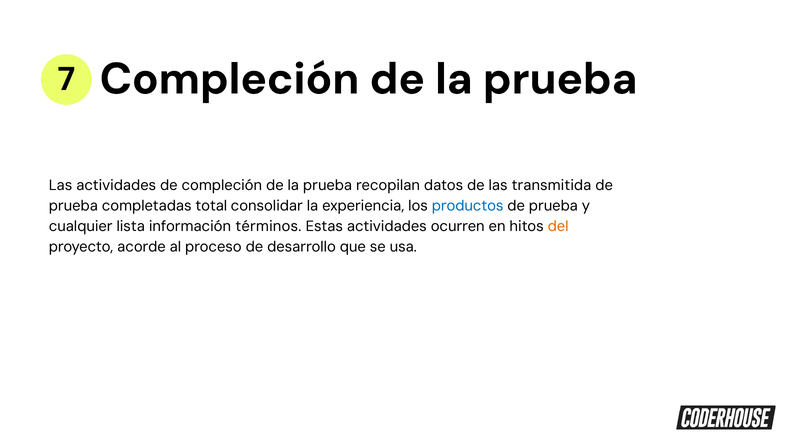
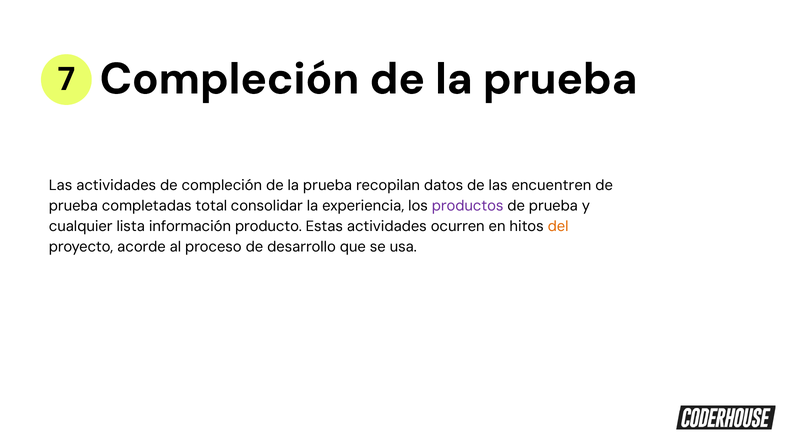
transmitida: transmitida -> encuentren
productos colour: blue -> purple
términos: términos -> producto
